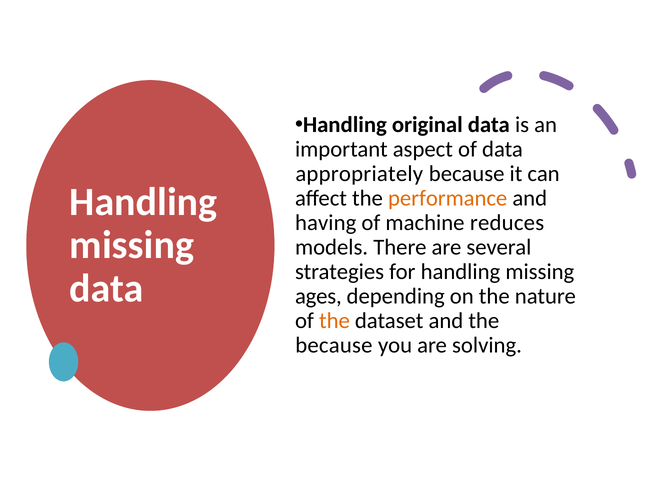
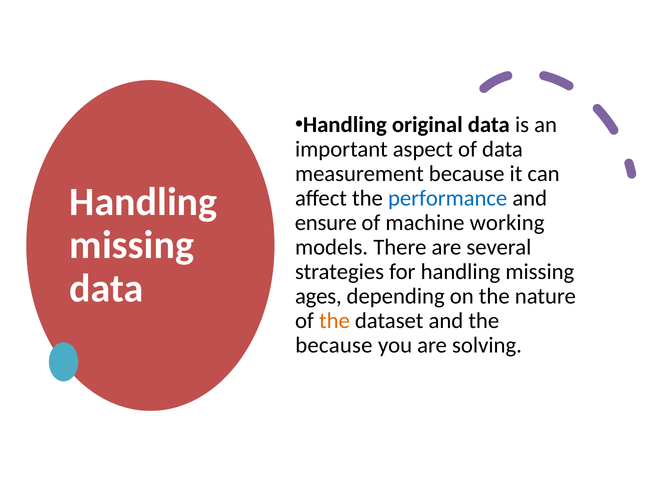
appropriately: appropriately -> measurement
performance colour: orange -> blue
having: having -> ensure
reduces: reduces -> working
